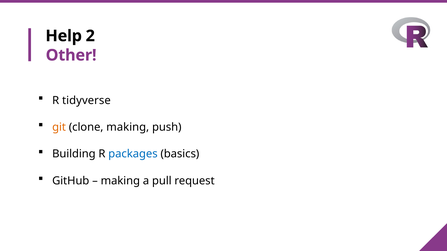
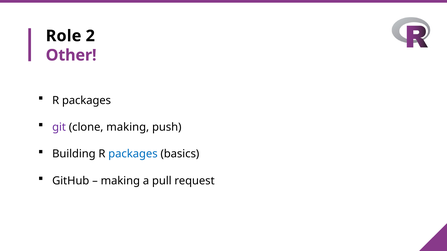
Help: Help -> Role
tidyverse at (86, 101): tidyverse -> packages
git colour: orange -> purple
